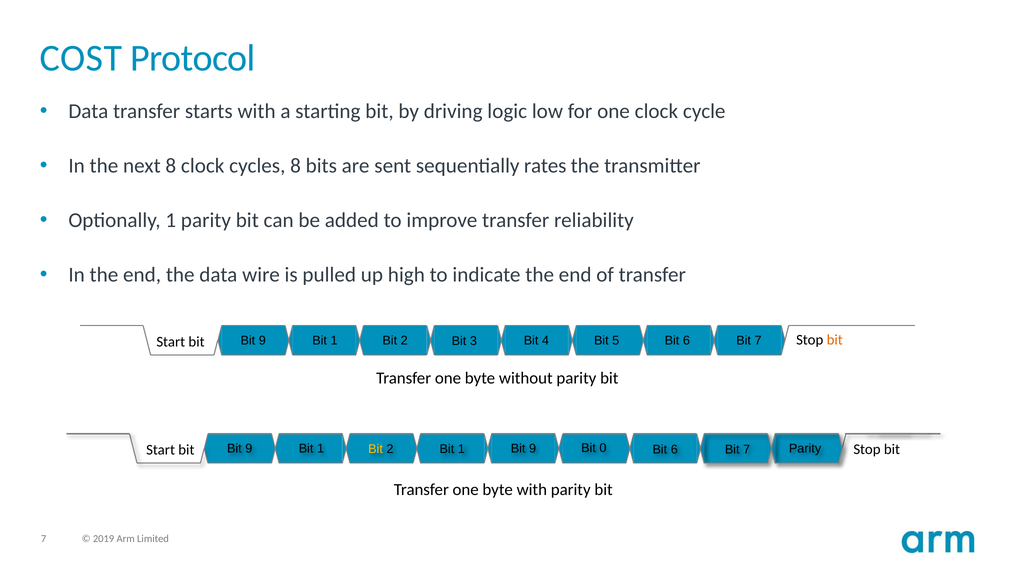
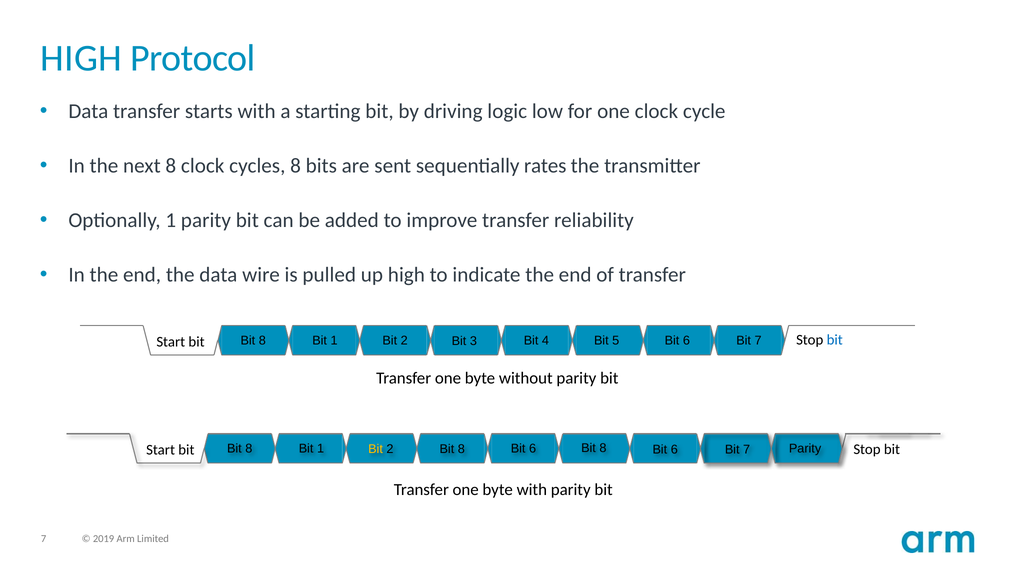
COST at (81, 58): COST -> HIGH
9 at (262, 341): 9 -> 8
bit at (835, 340) colour: orange -> blue
Start bit Bit 9: 9 -> 8
2 Bit 1: 1 -> 8
9 at (533, 449): 9 -> 6
0 at (603, 448): 0 -> 8
